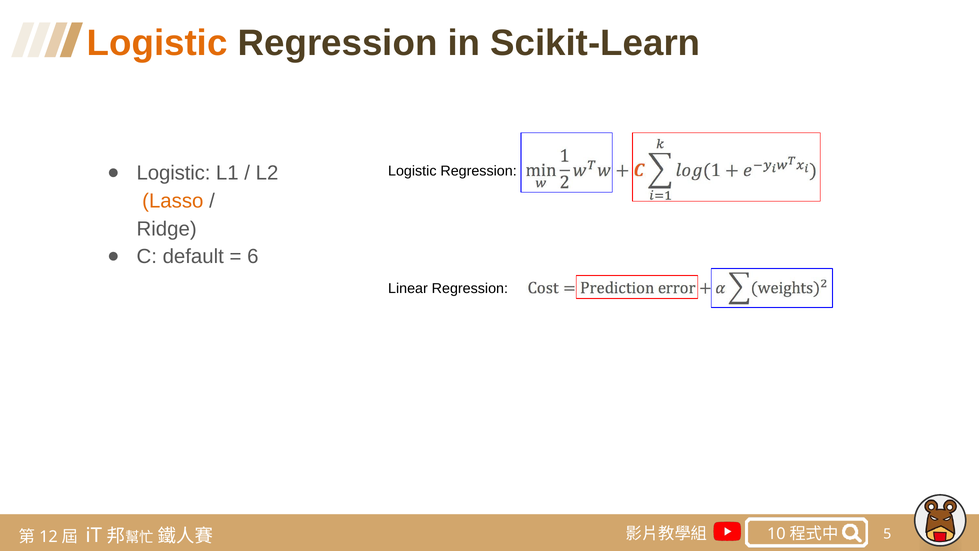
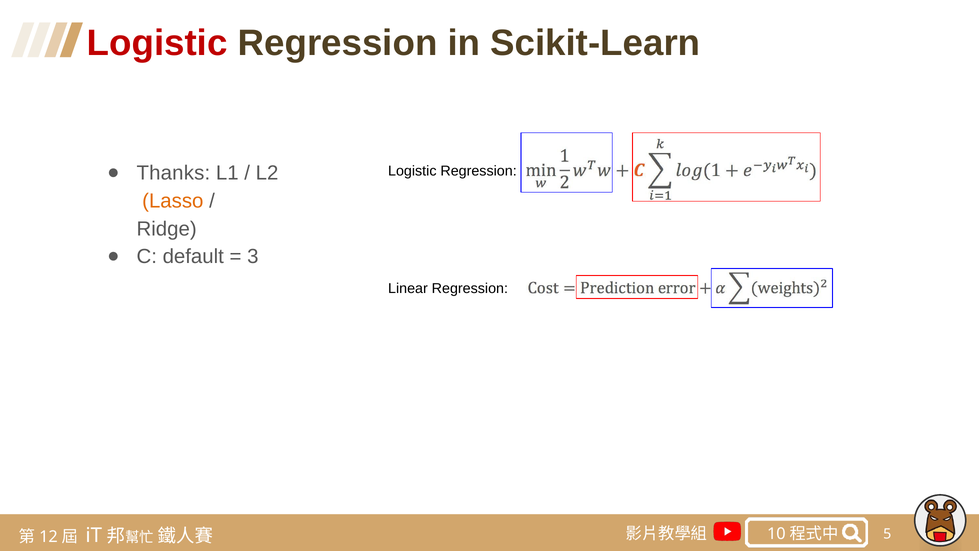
Logistic at (157, 43) colour: orange -> red
Logistic at (174, 173): Logistic -> Thanks
6: 6 -> 3
